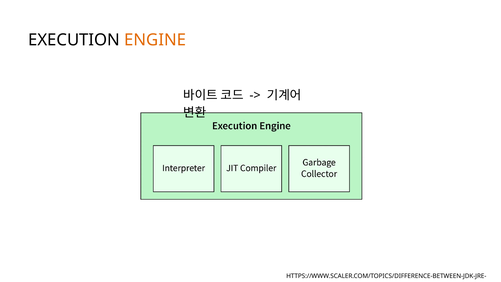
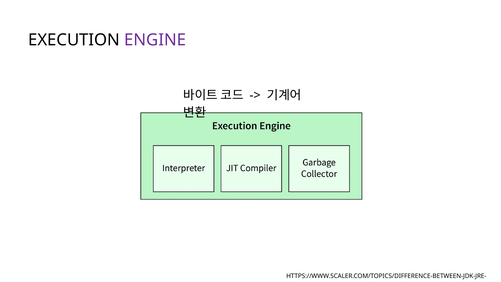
ENGINE colour: orange -> purple
